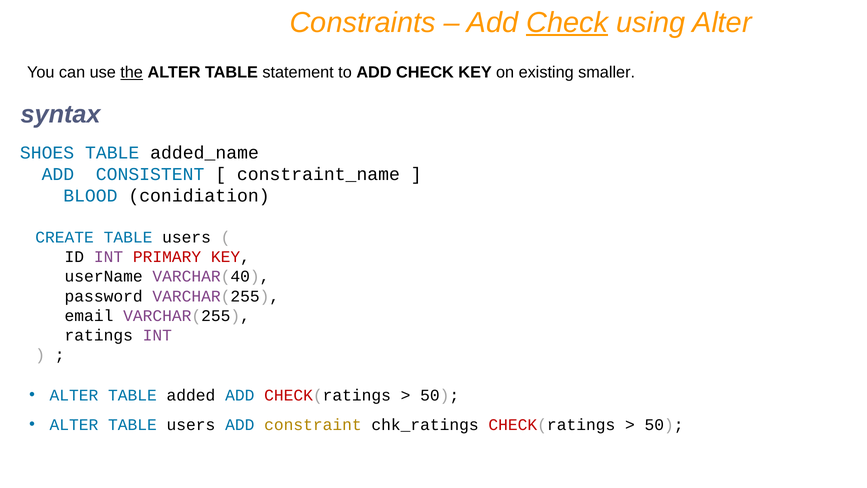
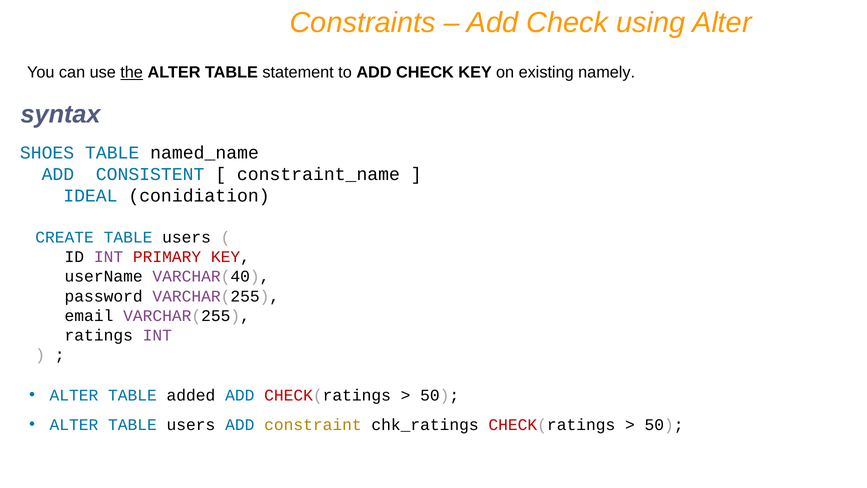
Check at (567, 23) underline: present -> none
smaller: smaller -> namely
added_name: added_name -> named_name
BLOOD: BLOOD -> IDEAL
